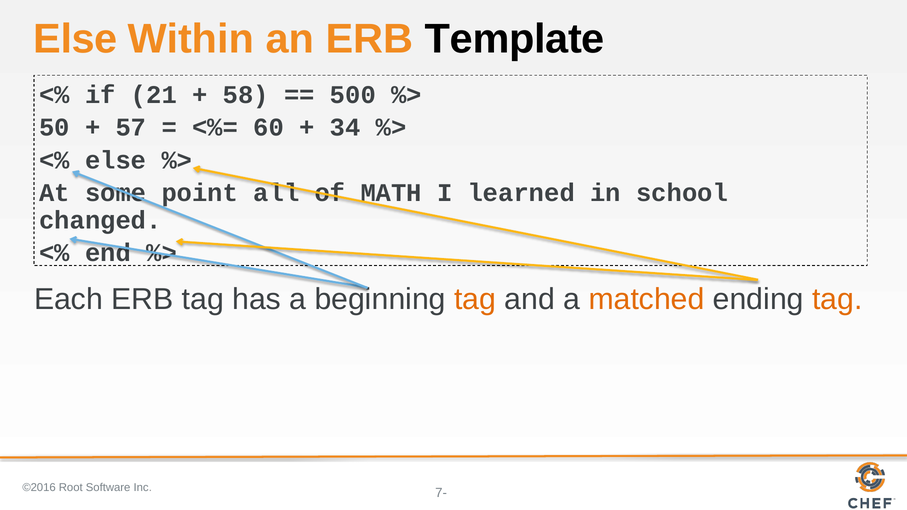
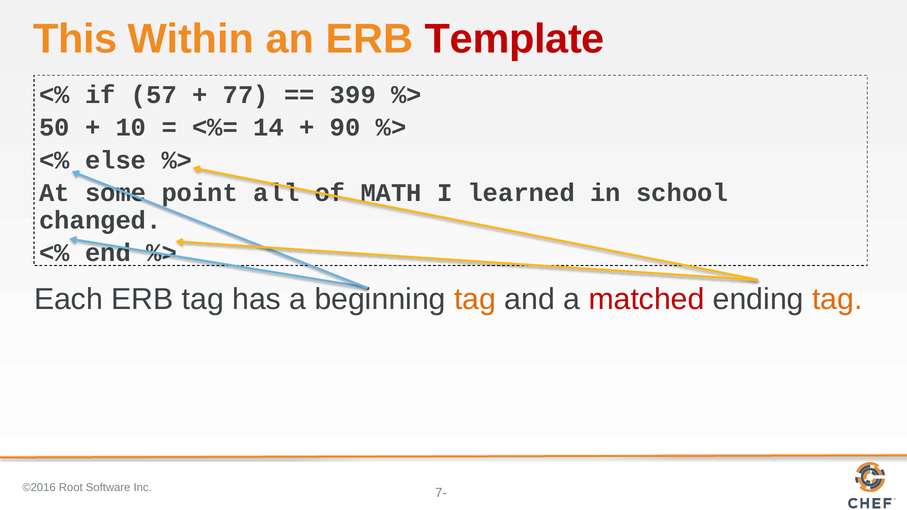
Else at (75, 39): Else -> This
Template colour: black -> red
21: 21 -> 57
58: 58 -> 77
500: 500 -> 399
57: 57 -> 10
60: 60 -> 14
34: 34 -> 90
matched colour: orange -> red
